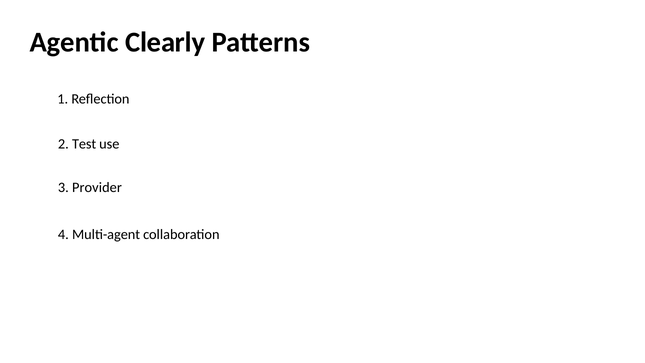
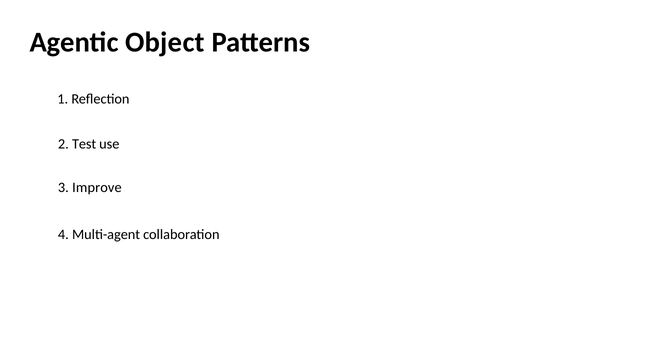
Clearly: Clearly -> Object
Provider: Provider -> Improve
